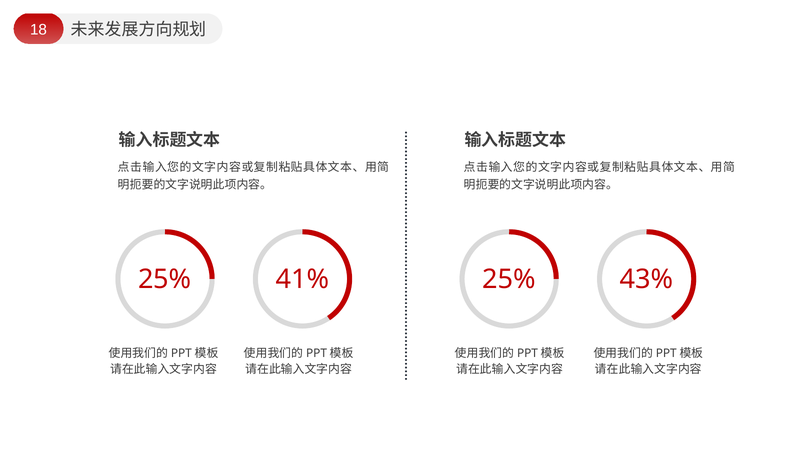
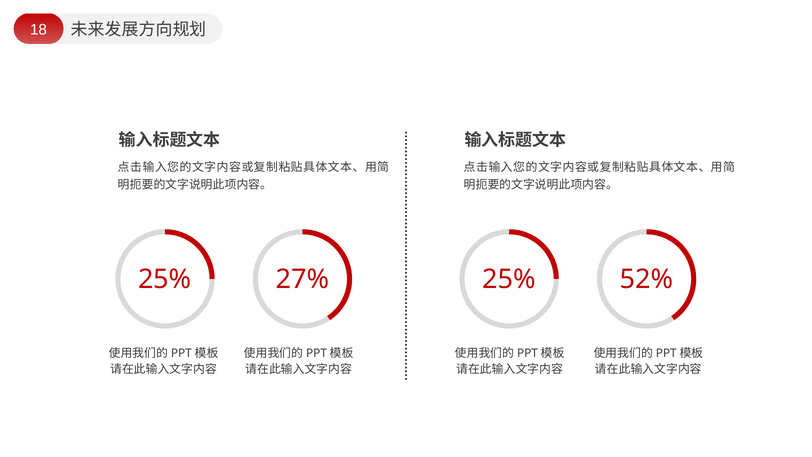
41%: 41% -> 27%
43%: 43% -> 52%
